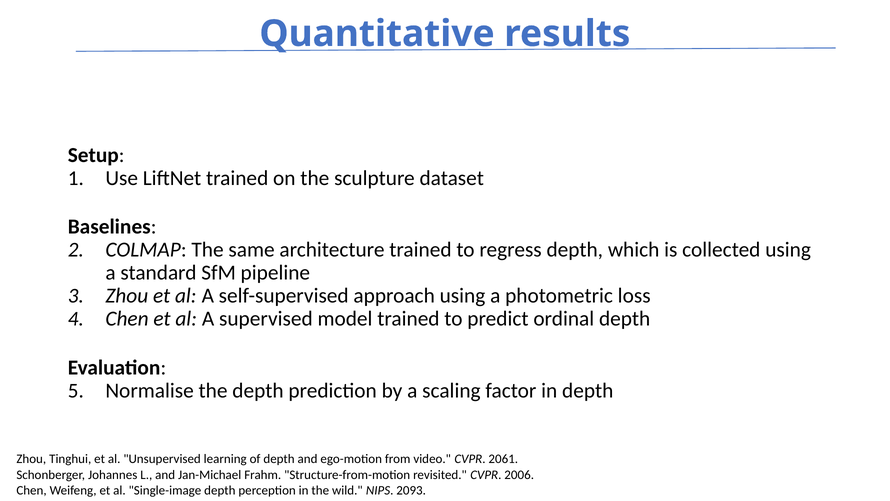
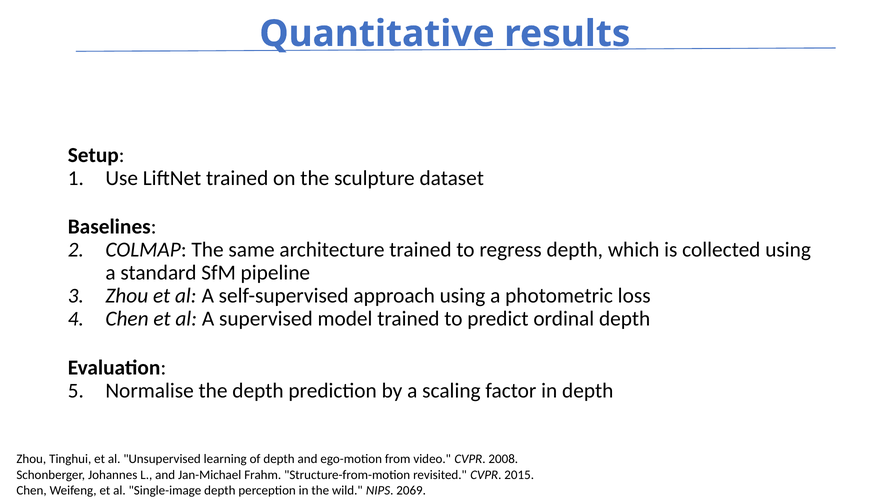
2061: 2061 -> 2008
2006: 2006 -> 2015
2093: 2093 -> 2069
